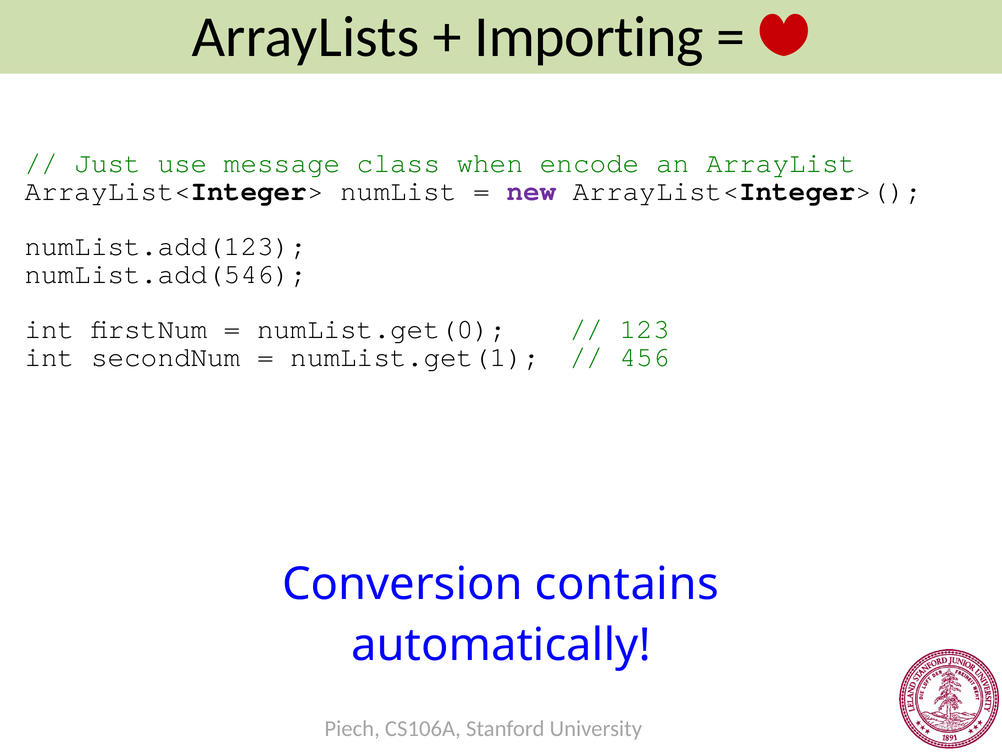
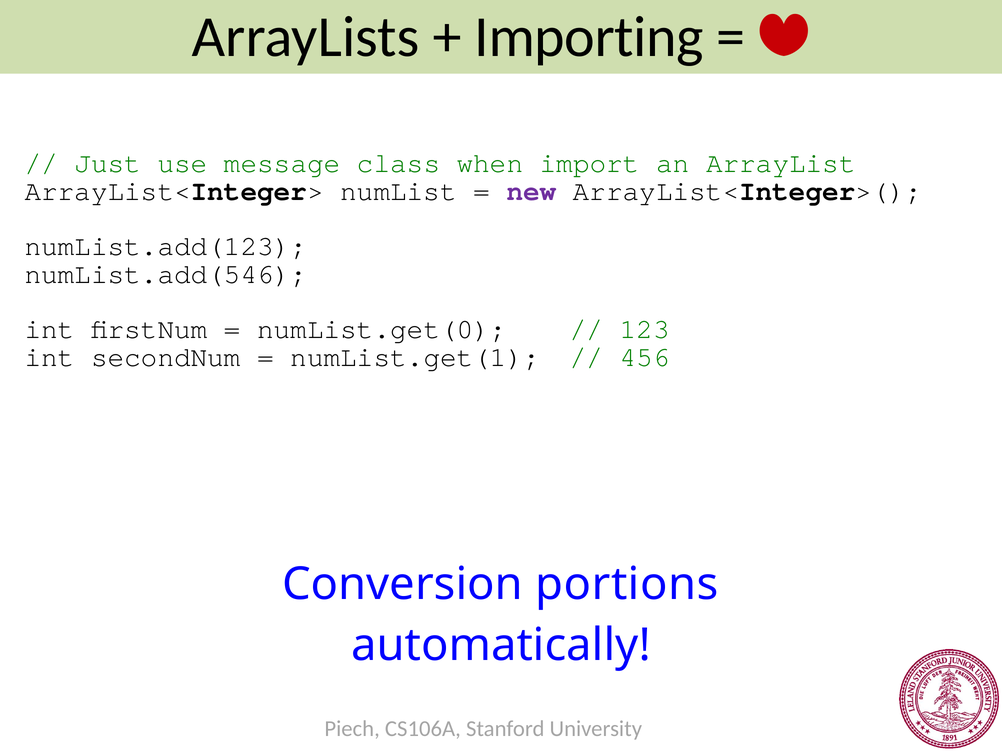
encode: encode -> import
contains: contains -> portions
